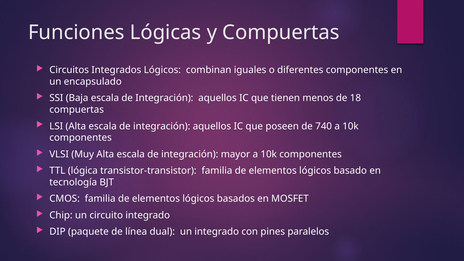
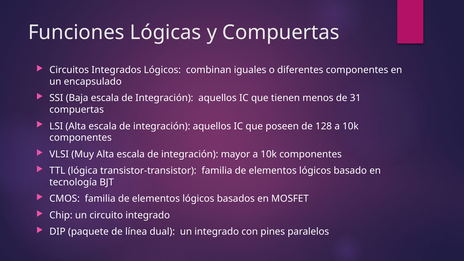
18: 18 -> 31
740: 740 -> 128
